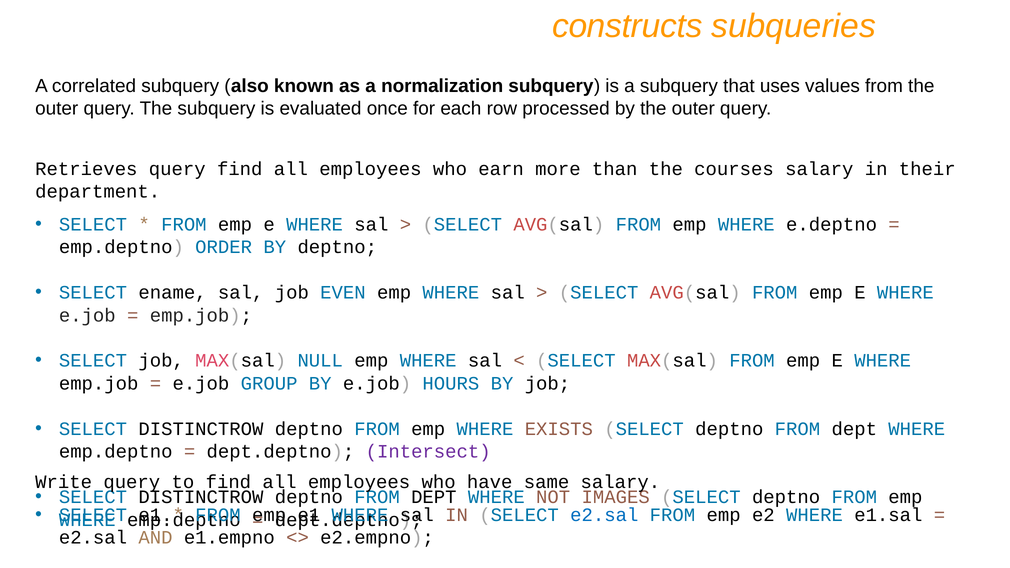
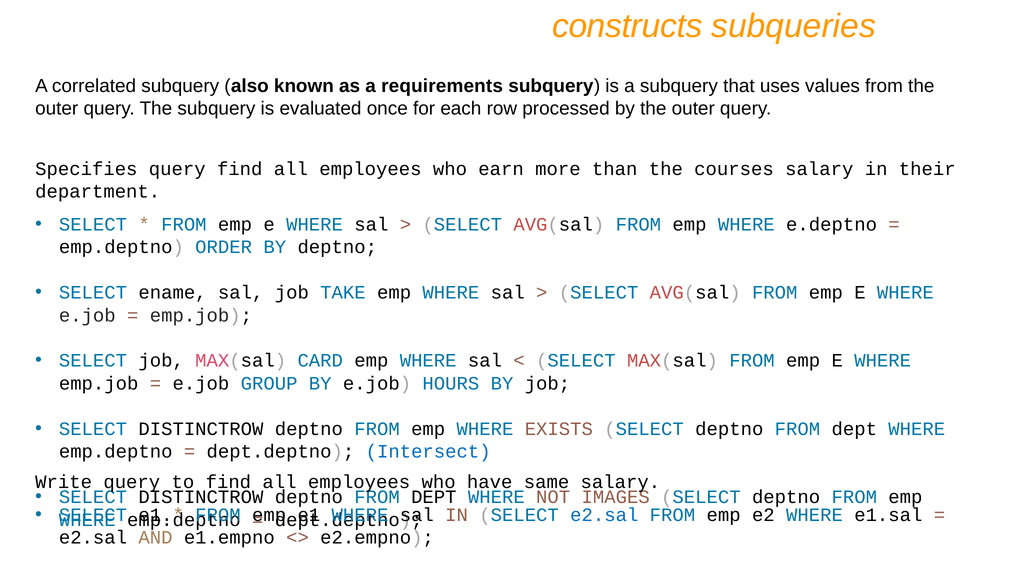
normalization: normalization -> requirements
Retrieves: Retrieves -> Specifies
EVEN: EVEN -> TAKE
NULL: NULL -> CARD
Intersect colour: purple -> blue
